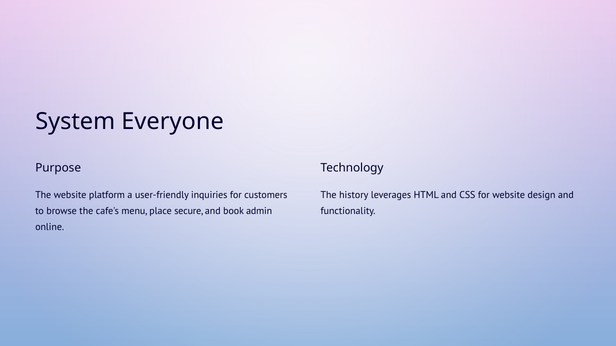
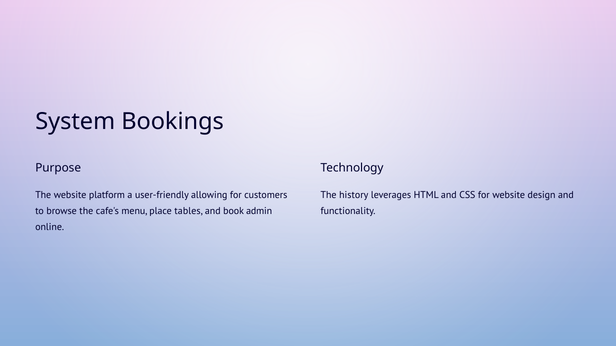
Everyone: Everyone -> Bookings
inquiries: inquiries -> allowing
secure: secure -> tables
